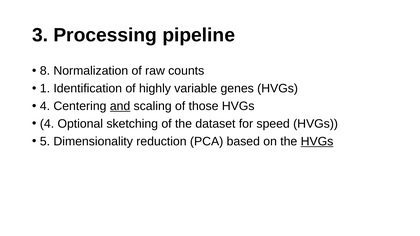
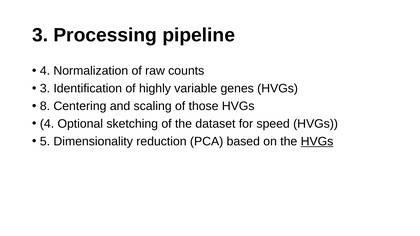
8 at (45, 71): 8 -> 4
1 at (45, 89): 1 -> 3
4 at (45, 106): 4 -> 8
and underline: present -> none
